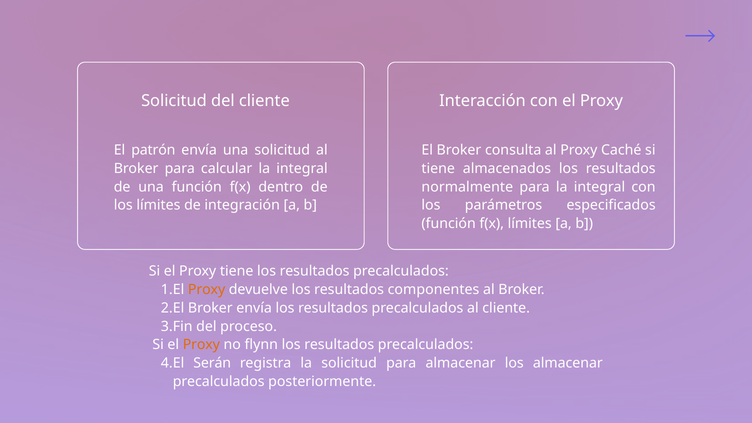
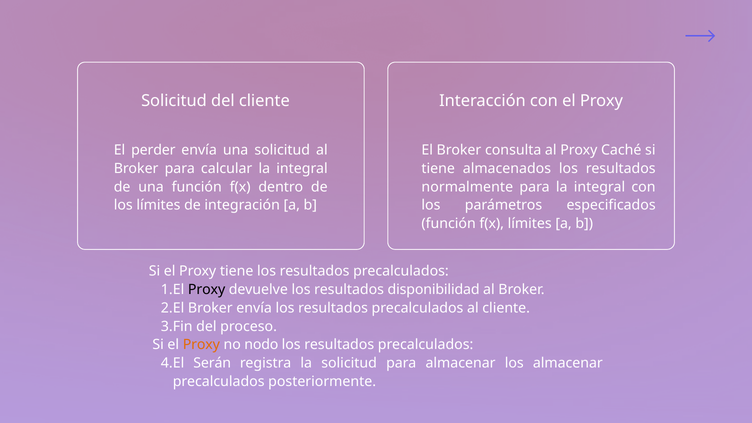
patrón: patrón -> perder
Proxy at (207, 290) colour: orange -> black
componentes: componentes -> disponibilidad
flynn: flynn -> nodo
